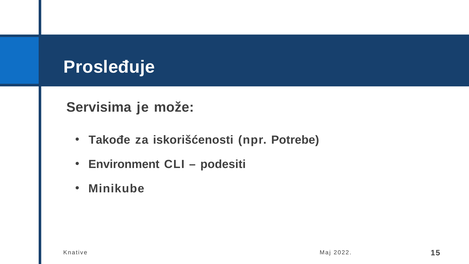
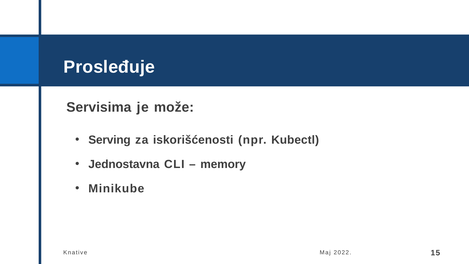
Takođe: Takođe -> Serving
Potrebe: Potrebe -> Kubectl
Environment: Environment -> Jednostavna
podesiti: podesiti -> memory
